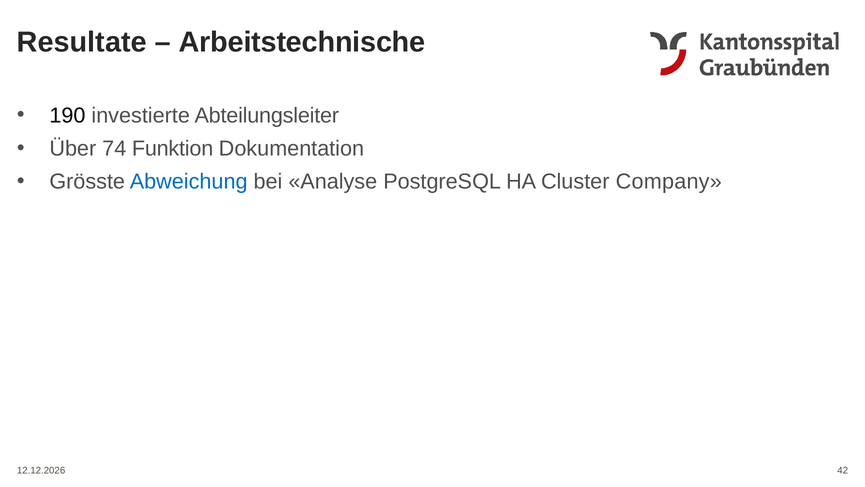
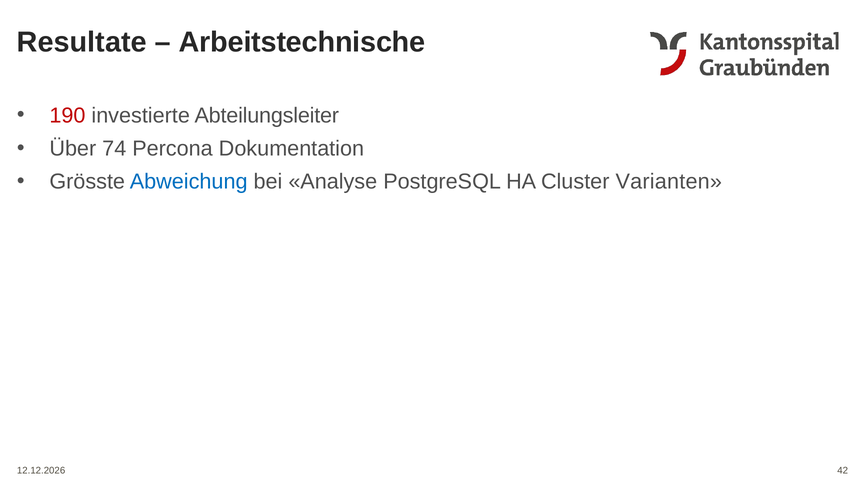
190 colour: black -> red
Funktion: Funktion -> Percona
Company: Company -> Varianten
